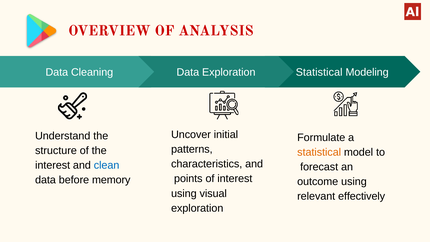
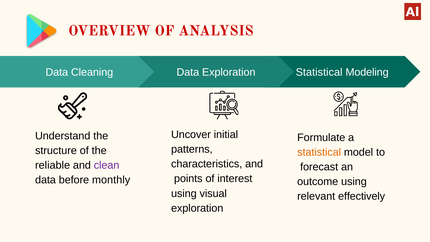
interest at (53, 165): interest -> reliable
clean colour: blue -> purple
memory: memory -> monthly
